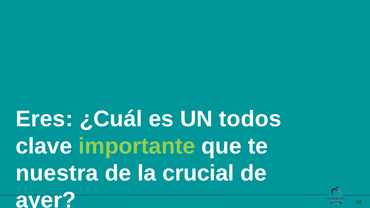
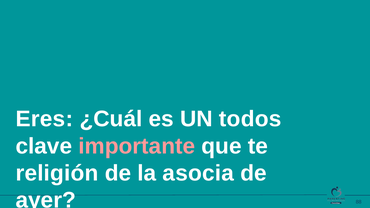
importante colour: light green -> pink
nuestra: nuestra -> religión
crucial: crucial -> asocia
